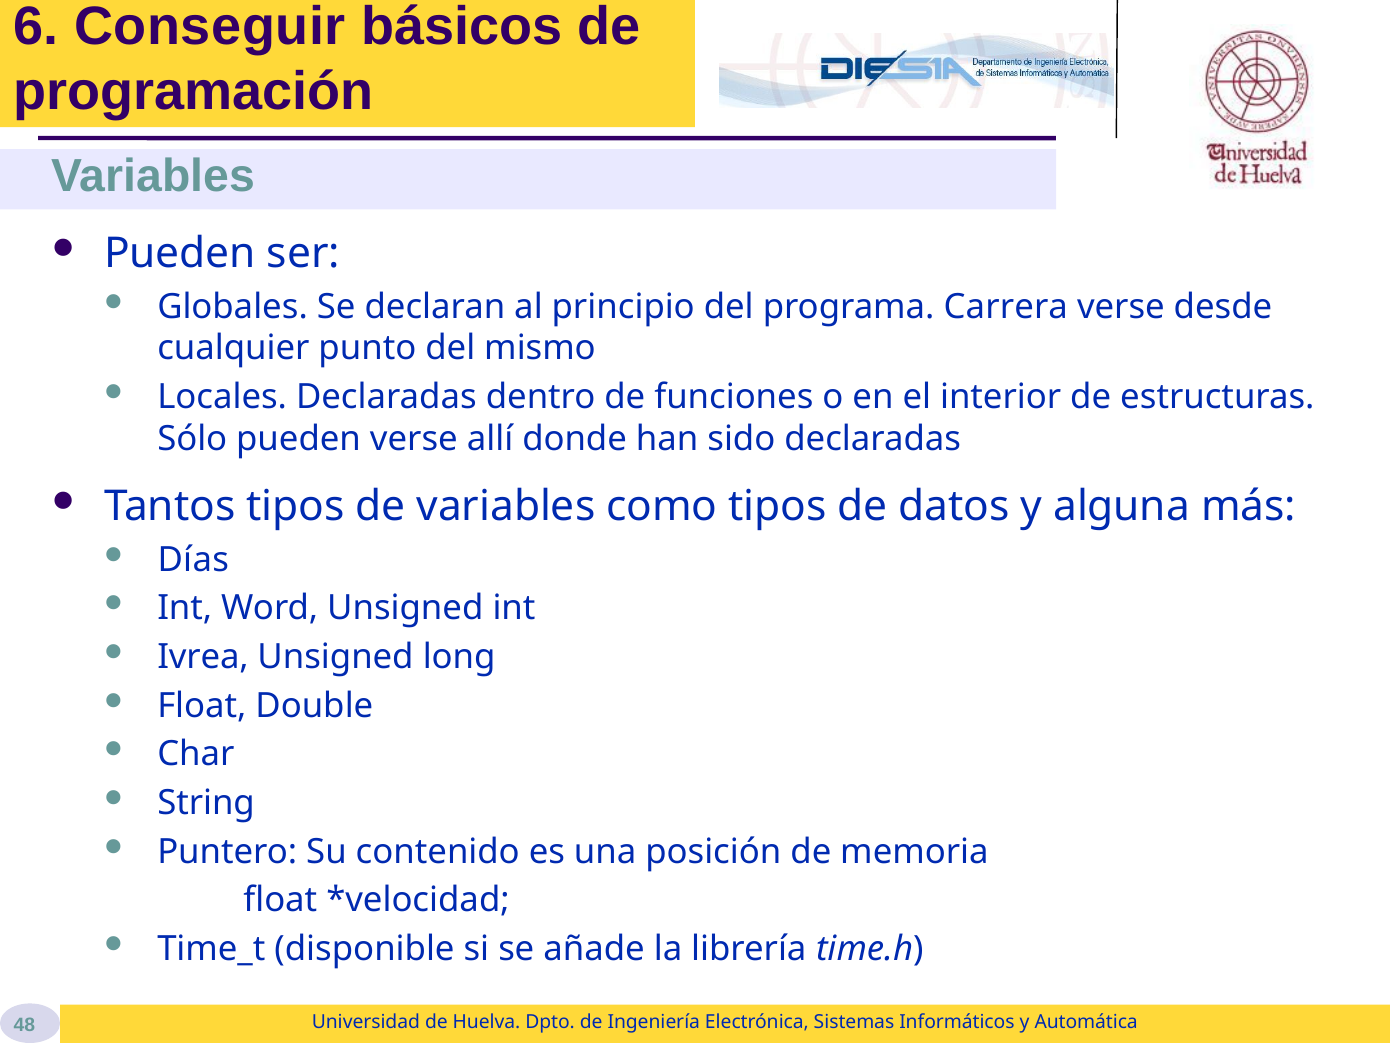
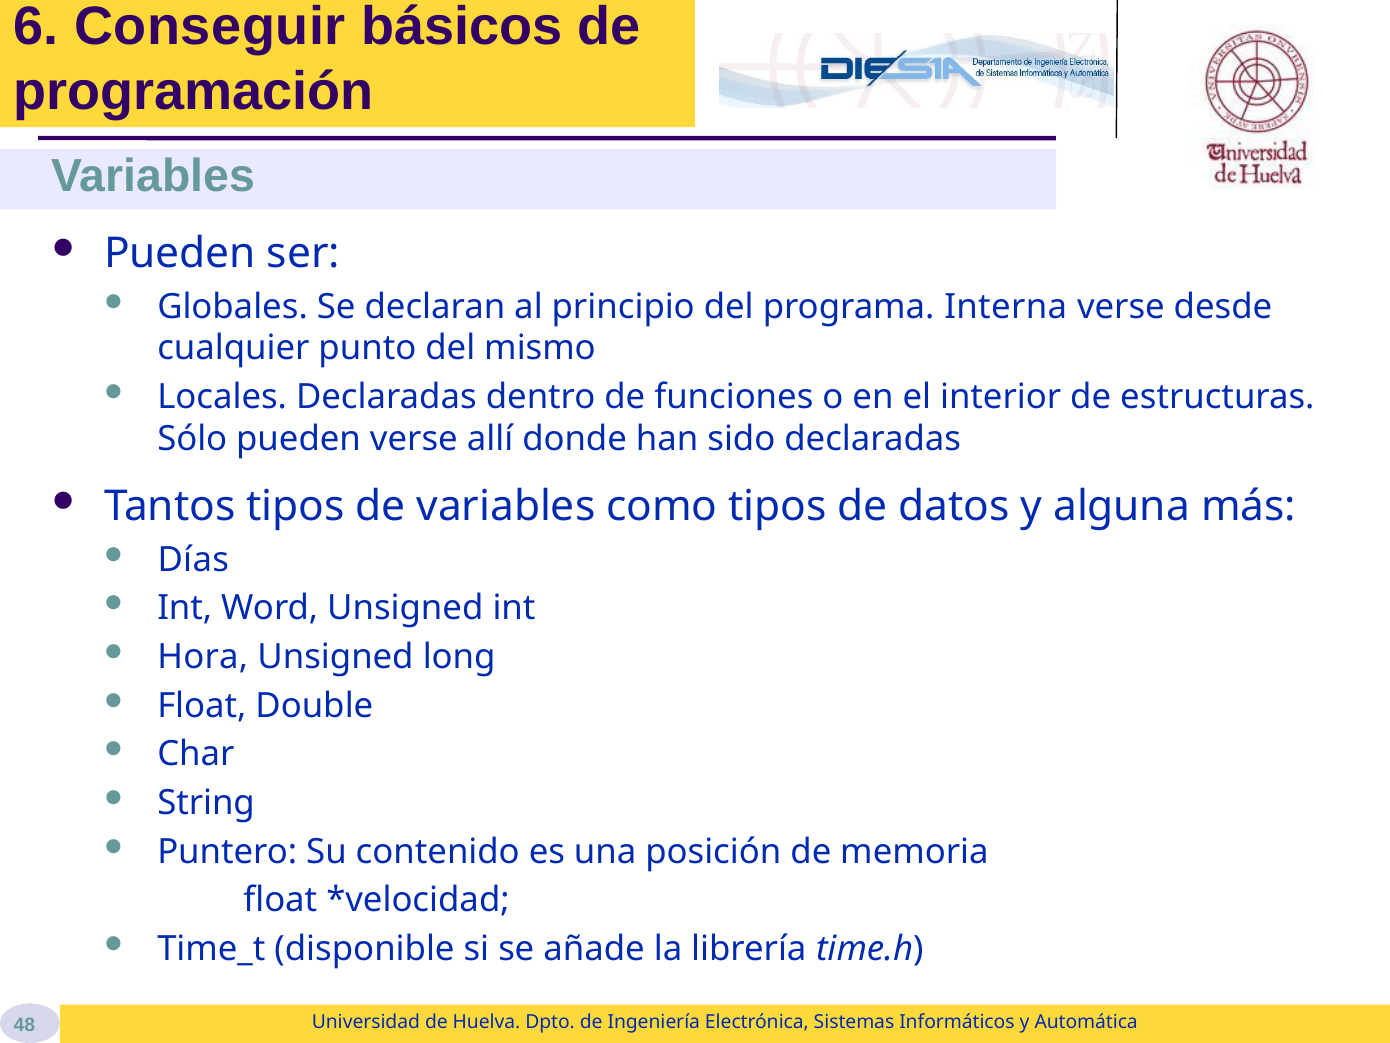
Carrera: Carrera -> Interna
Ivrea: Ivrea -> Hora
